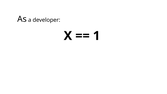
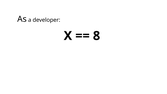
1: 1 -> 8
